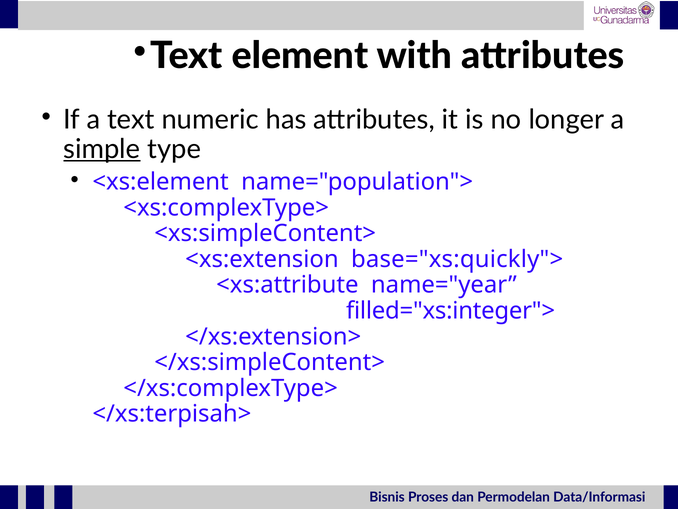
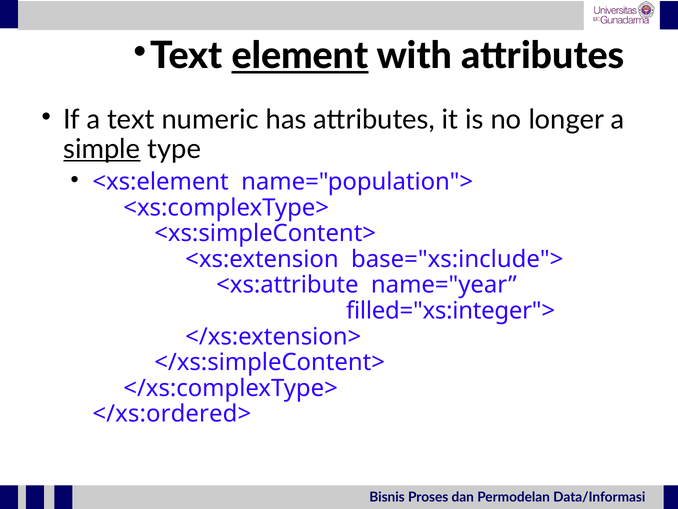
element underline: none -> present
base="xs:quickly">: base="xs:quickly"> -> base="xs:include">
</xs:terpisah>: </xs:terpisah> -> </xs:ordered>
